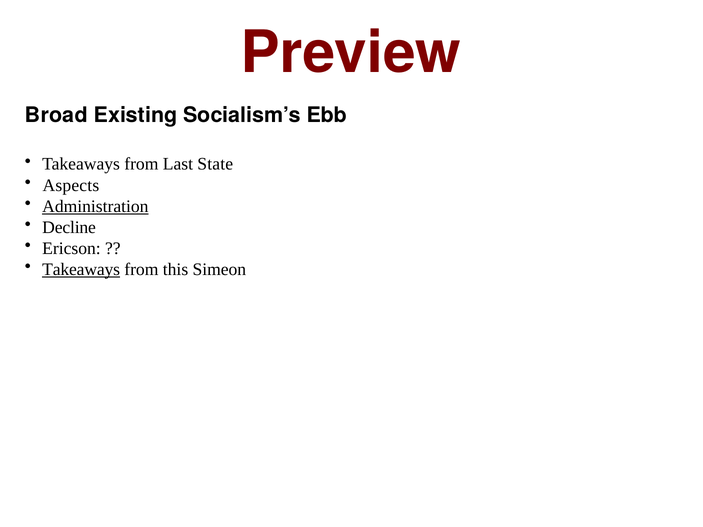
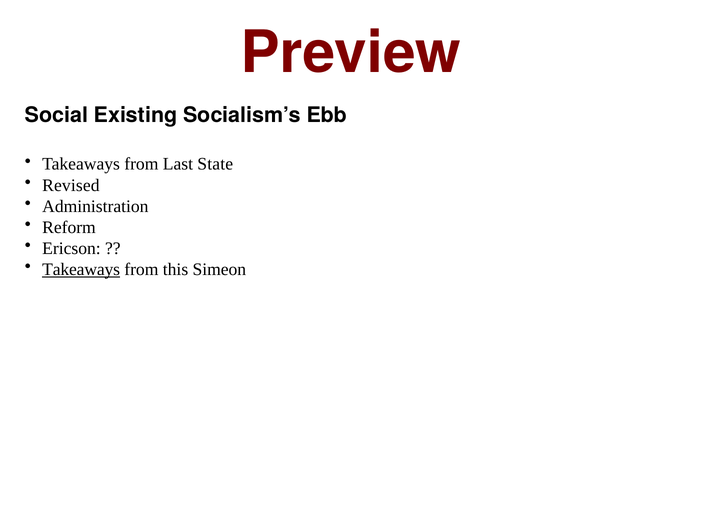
Broad: Broad -> Social
Aspects: Aspects -> Revised
Administration underline: present -> none
Decline: Decline -> Reform
